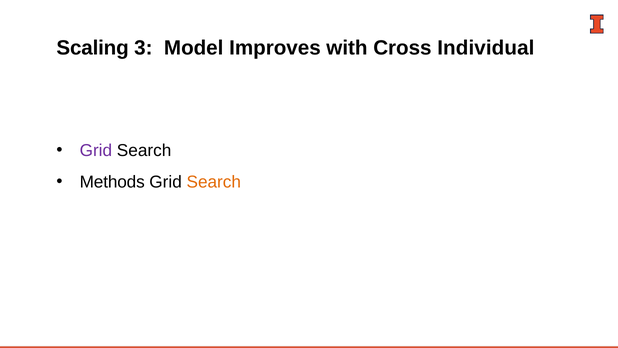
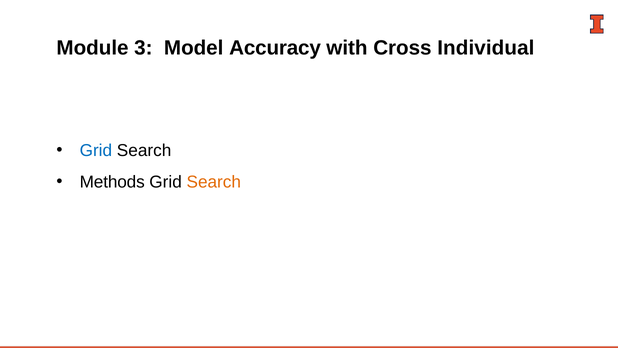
Scaling: Scaling -> Module
Improves: Improves -> Accuracy
Grid at (96, 150) colour: purple -> blue
